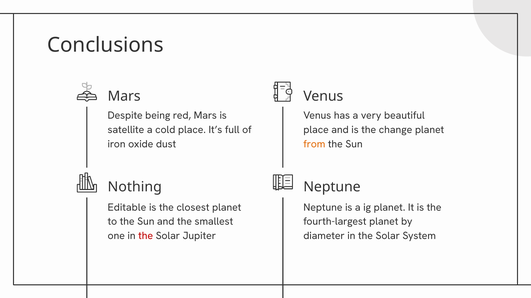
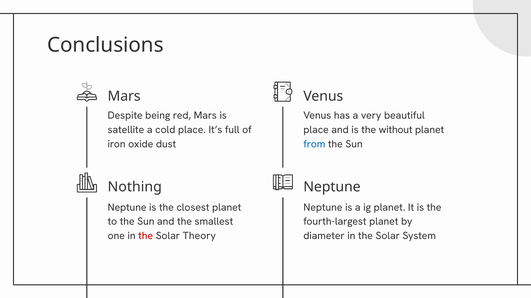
change: change -> without
from colour: orange -> blue
Editable at (127, 208): Editable -> Neptune
Jupiter: Jupiter -> Theory
